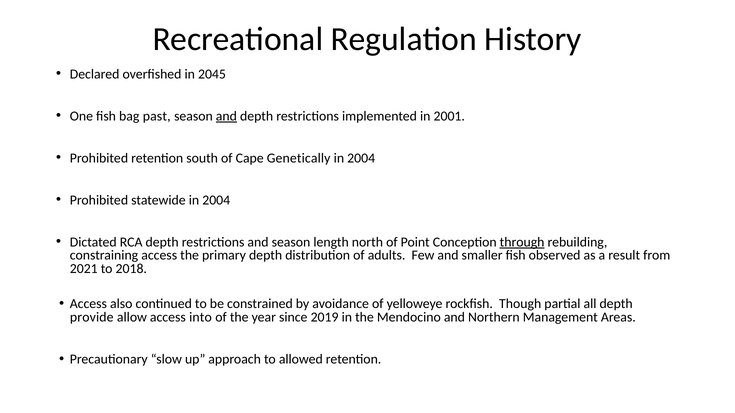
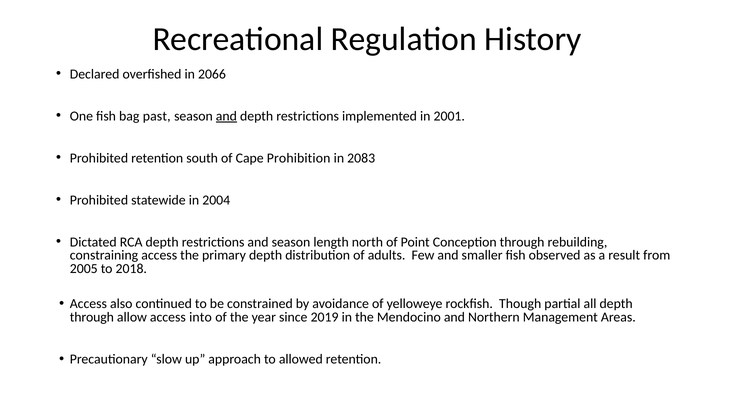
2045: 2045 -> 2066
Genetically: Genetically -> Prohibition
2004 at (361, 158): 2004 -> 2083
through at (522, 242) underline: present -> none
2021: 2021 -> 2005
provide at (92, 318): provide -> through
